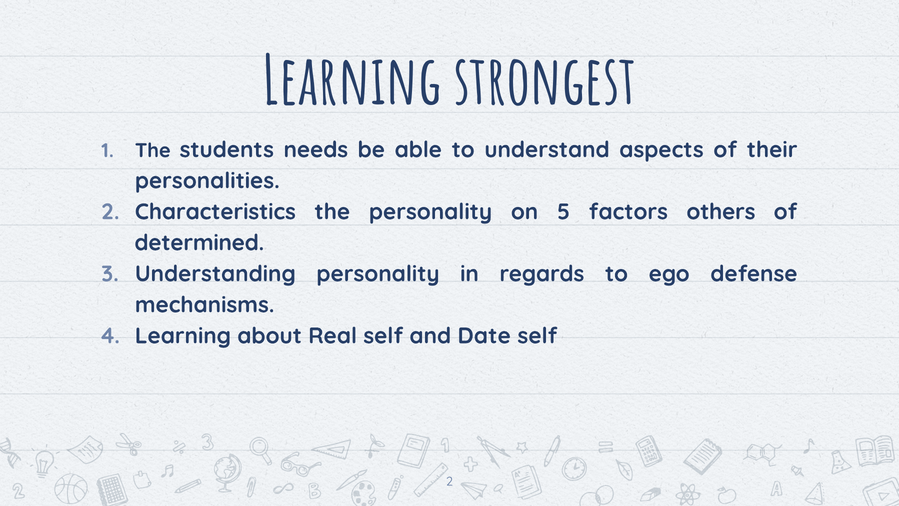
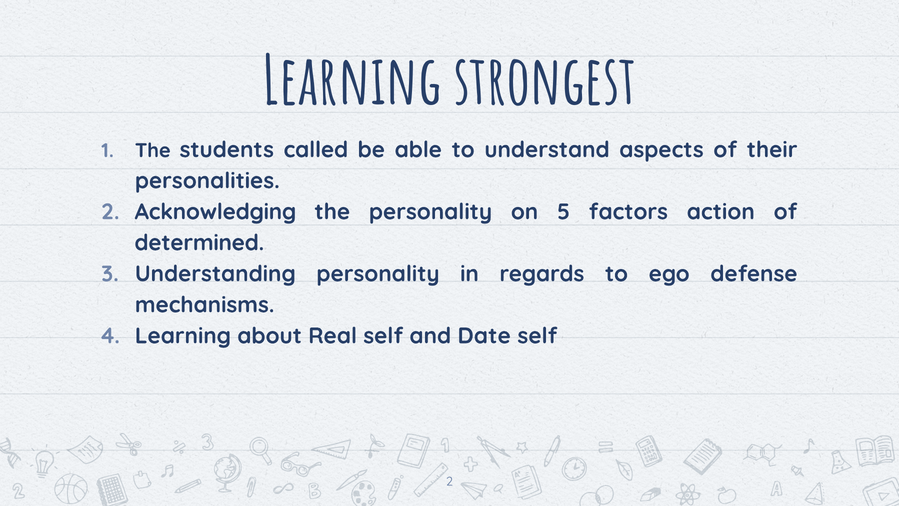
needs: needs -> called
Characteristics: Characteristics -> Acknowledging
others: others -> action
